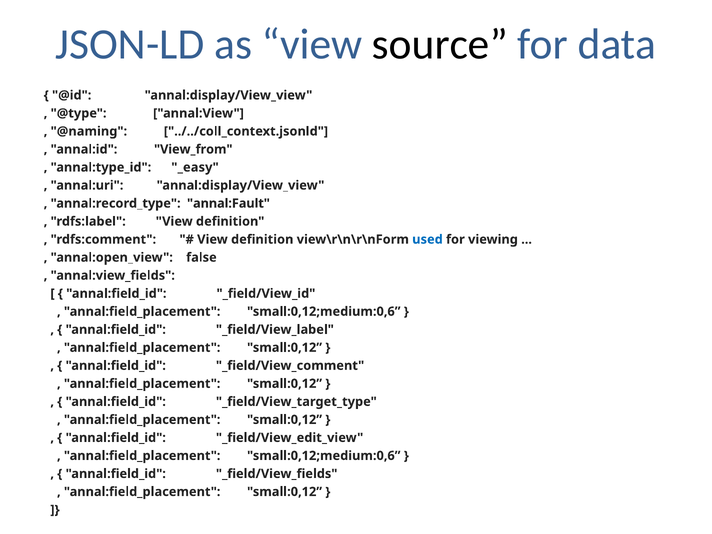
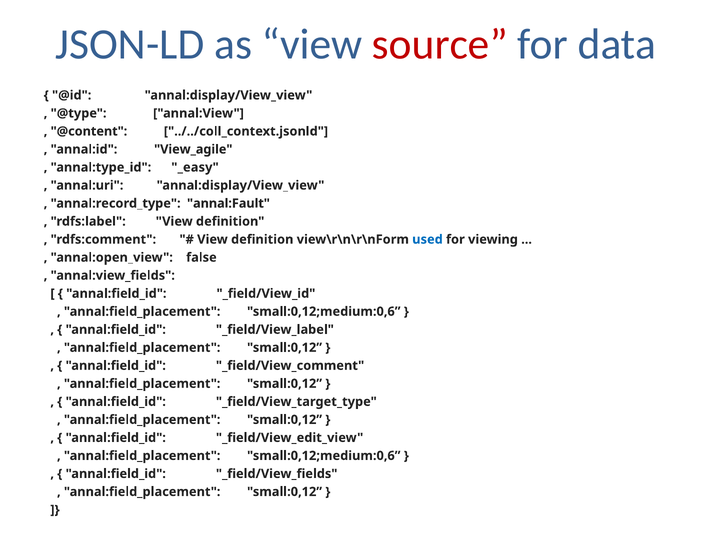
source colour: black -> red
@naming: @naming -> @content
View_from: View_from -> View_agile
